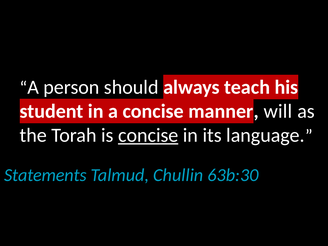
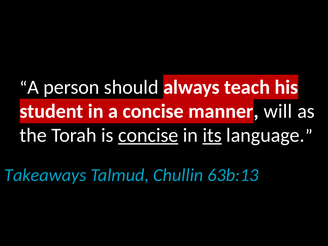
its underline: none -> present
Statements: Statements -> Takeaways
63b:30: 63b:30 -> 63b:13
